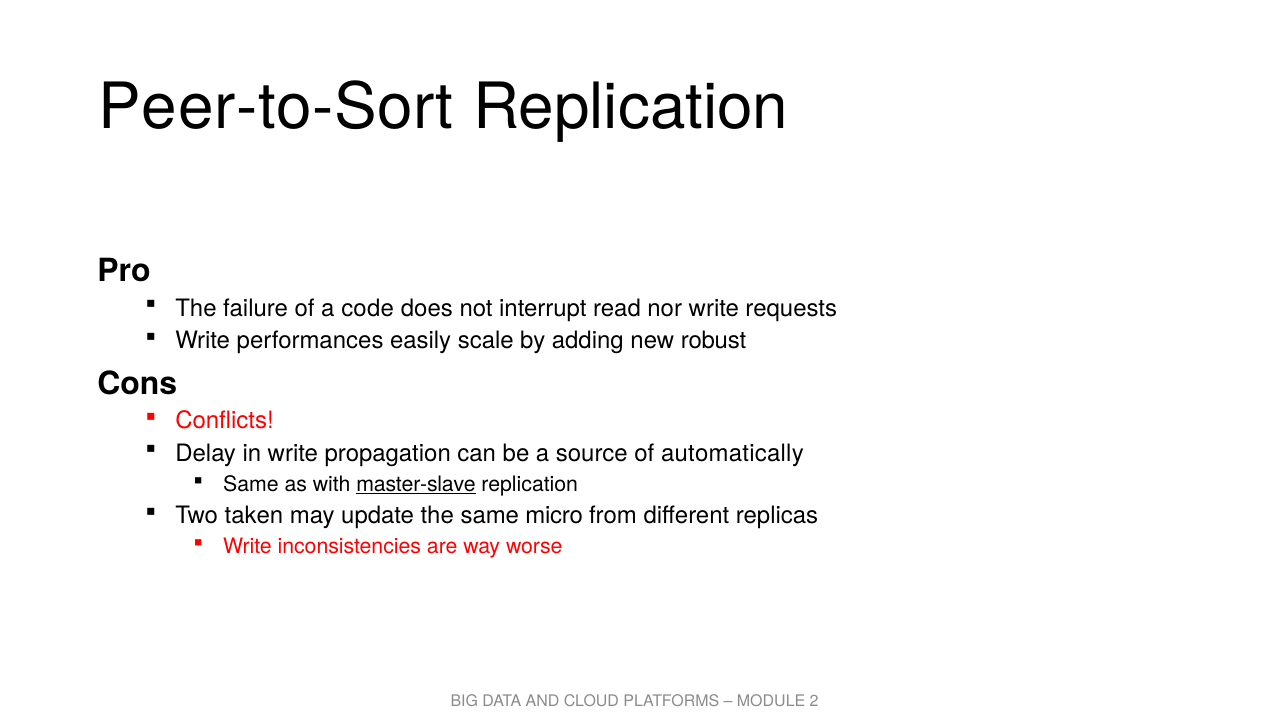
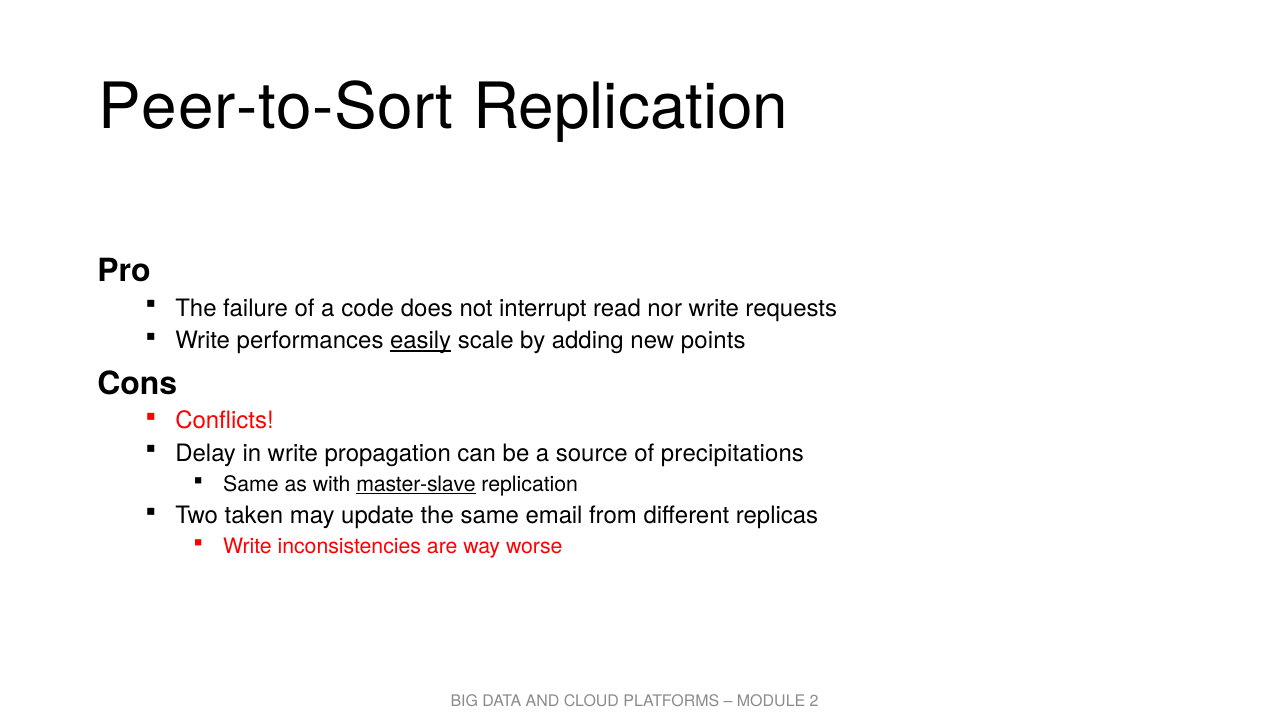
easily underline: none -> present
robust: robust -> points
automatically: automatically -> precipitations
micro: micro -> email
